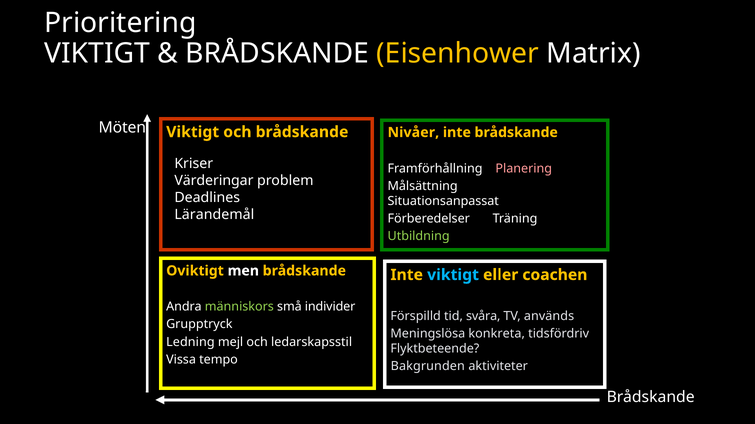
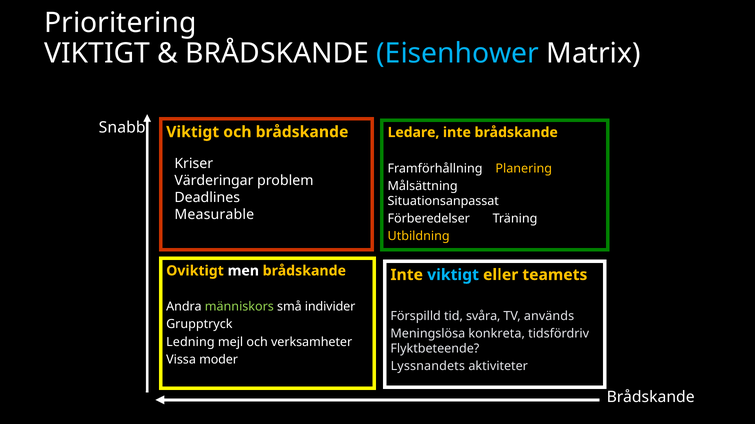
Eisenhower colour: yellow -> light blue
Möten: Möten -> Snabb
Nivåer: Nivåer -> Ledare
Planering colour: pink -> yellow
Lärandemål: Lärandemål -> Measurable
Utbildning colour: light green -> yellow
coachen: coachen -> teamets
ledarskapsstil: ledarskapsstil -> verksamheter
tempo: tempo -> moder
Bakgrunden: Bakgrunden -> Lyssnandets
